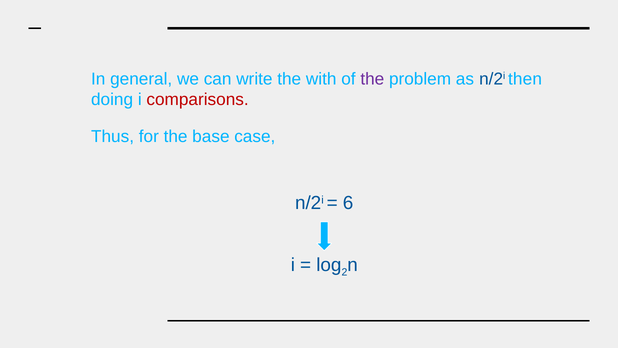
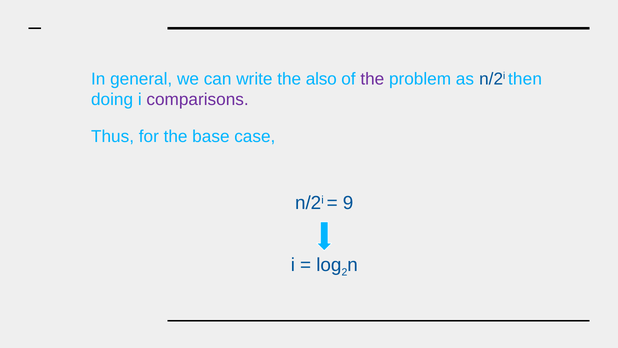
with: with -> also
comparisons colour: red -> purple
6: 6 -> 9
